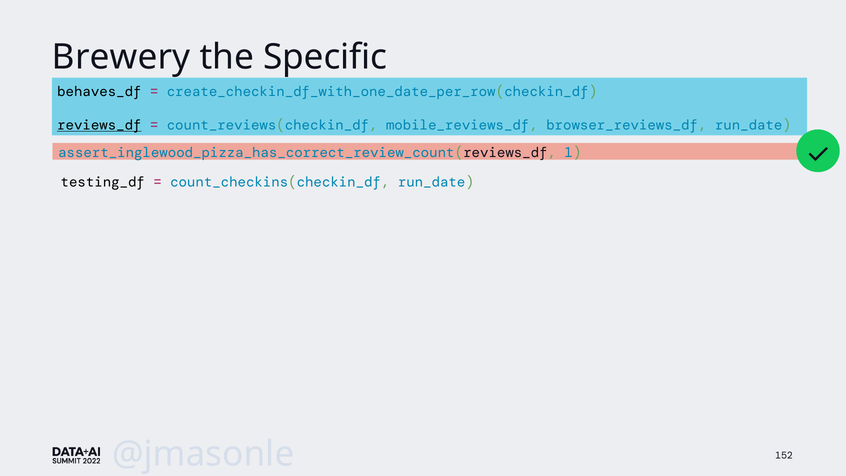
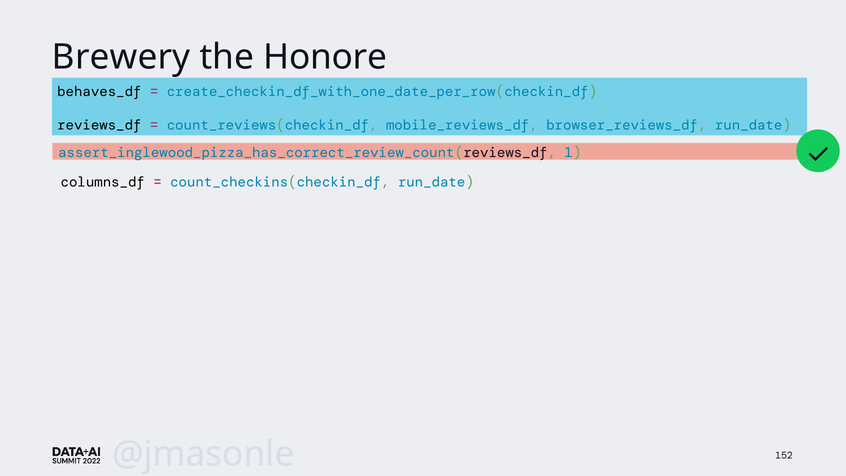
Specific: Specific -> Honore
reviews_df underline: present -> none
testing_df: testing_df -> columns_df
